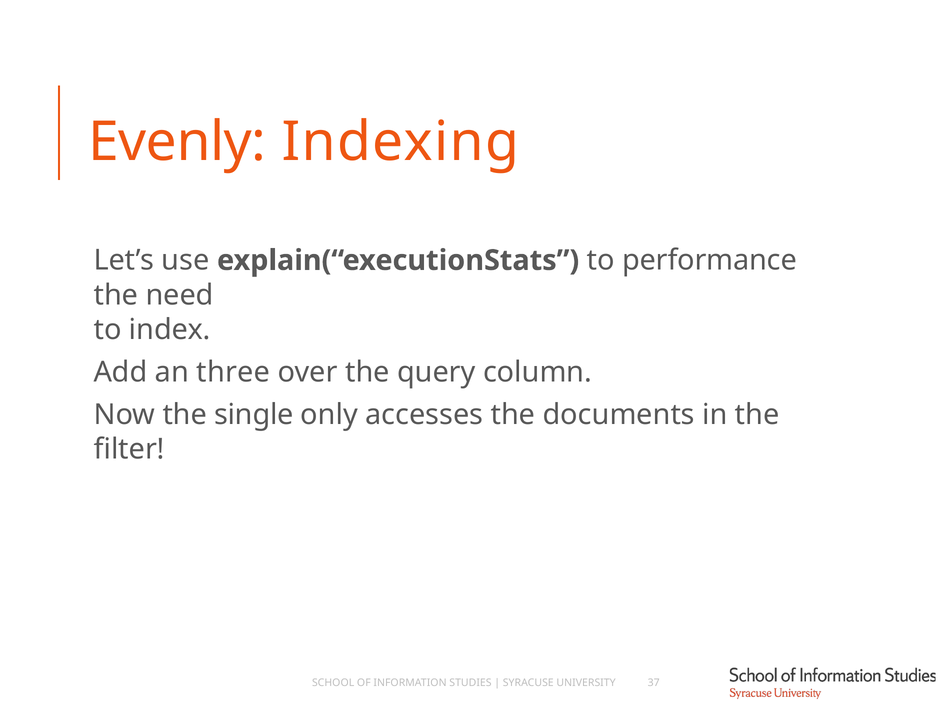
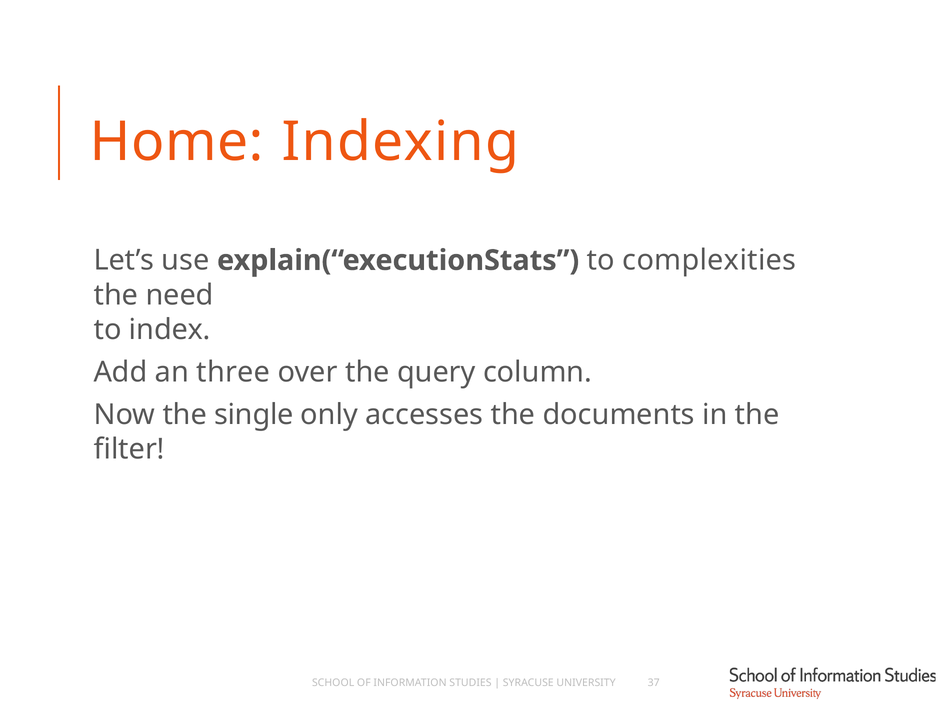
Evenly: Evenly -> Home
performance: performance -> complexities
